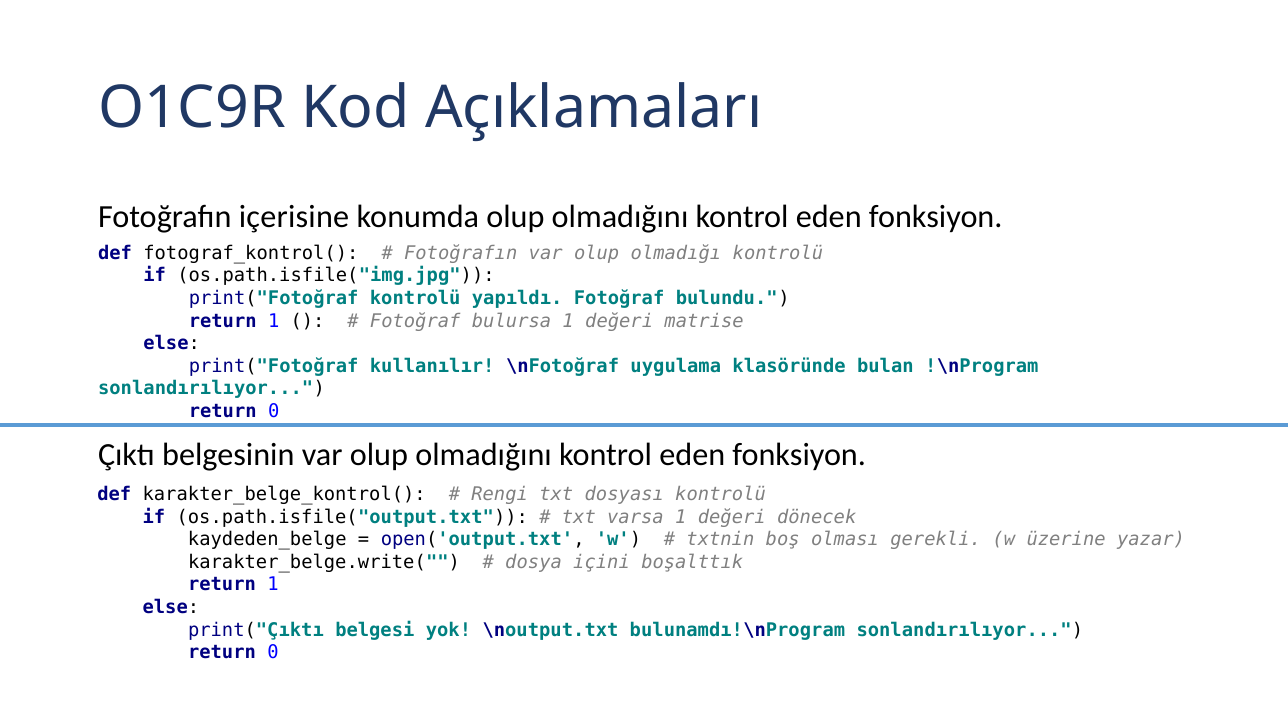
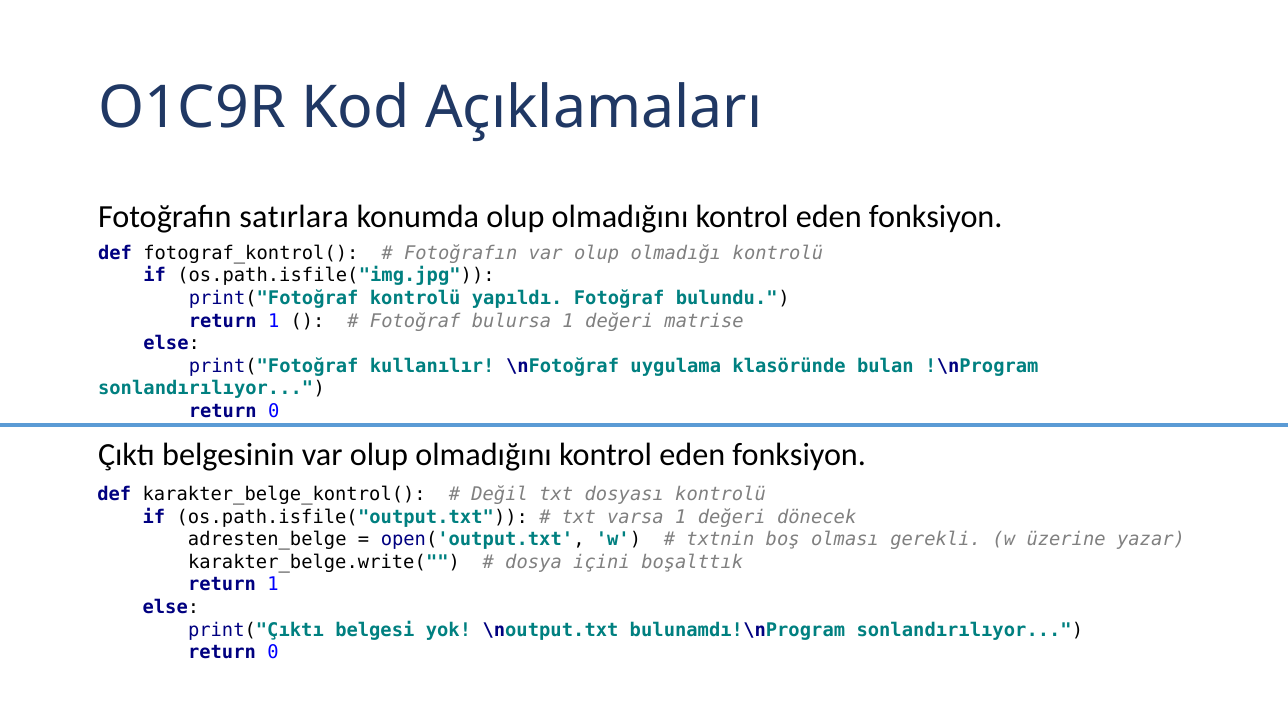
içerisine: içerisine -> satırlara
Rengi: Rengi -> Değil
kaydeden_belge: kaydeden_belge -> adresten_belge
